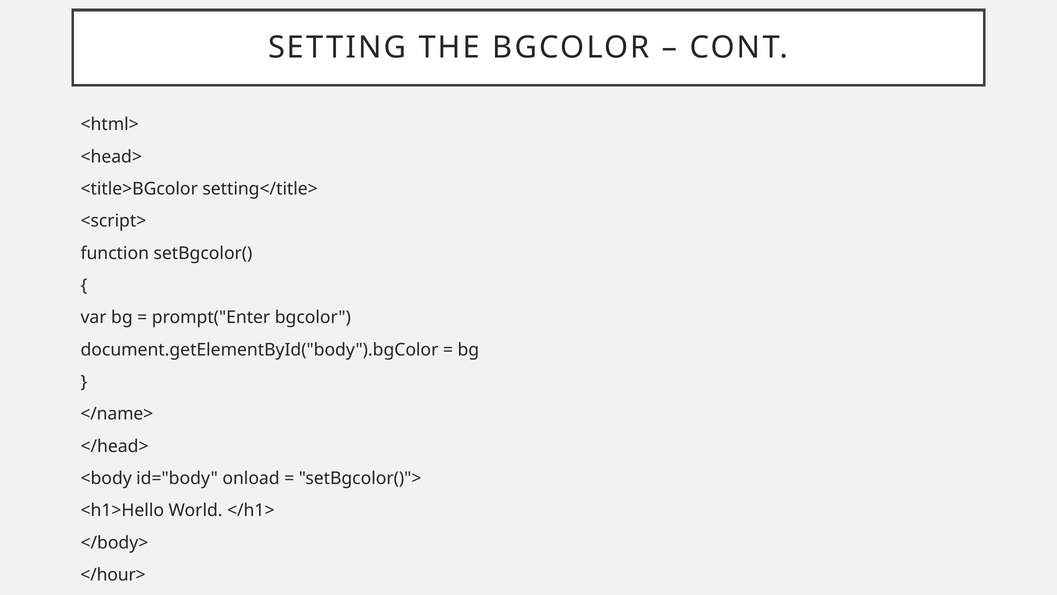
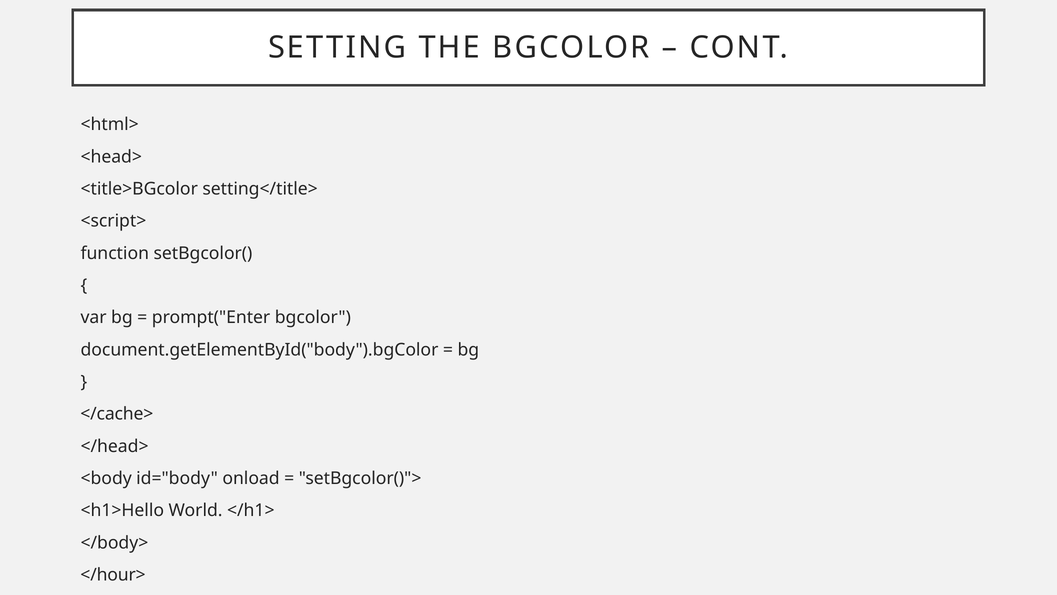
</name>: </name> -> </cache>
